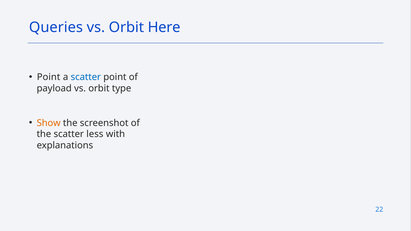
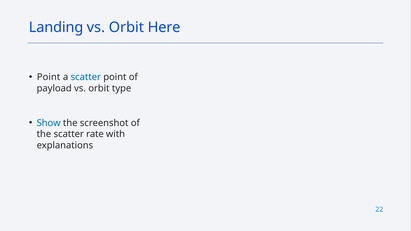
Queries: Queries -> Landing
Show colour: orange -> blue
less: less -> rate
